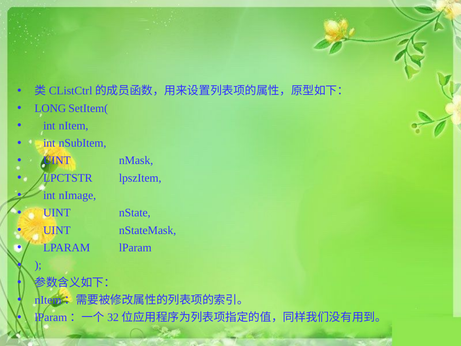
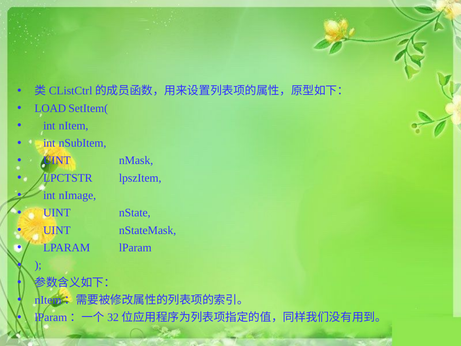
LONG: LONG -> LOAD
